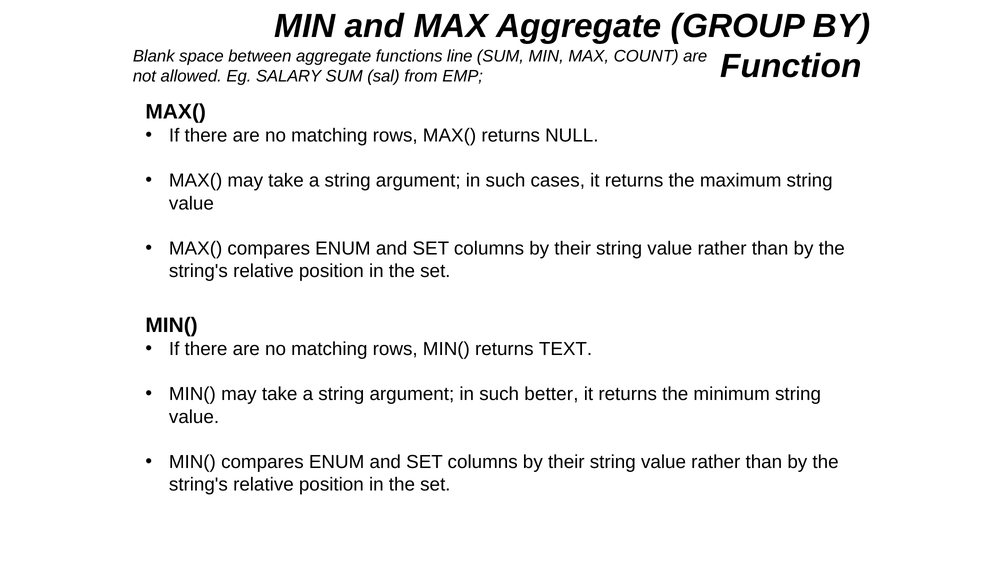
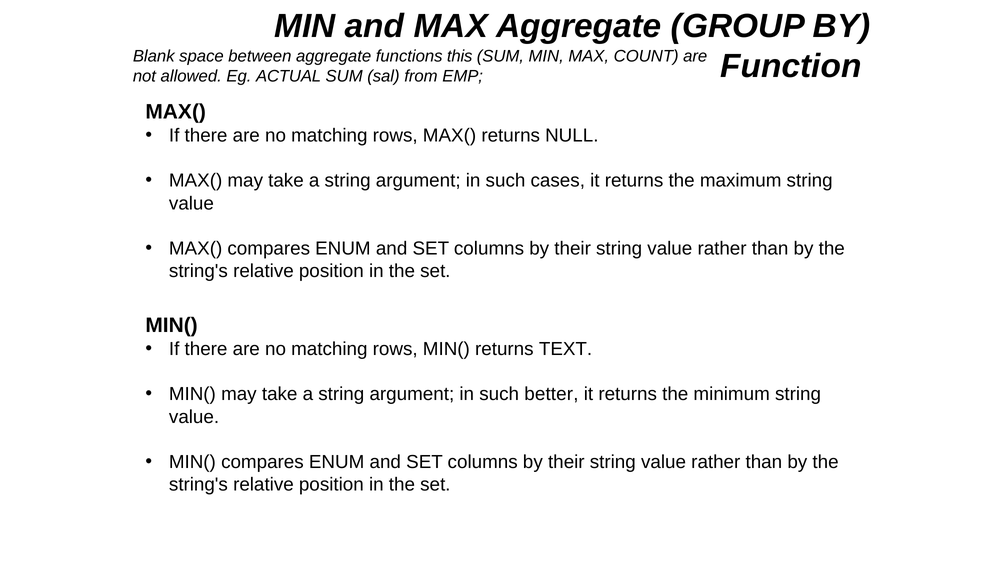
line: line -> this
SALARY: SALARY -> ACTUAL
